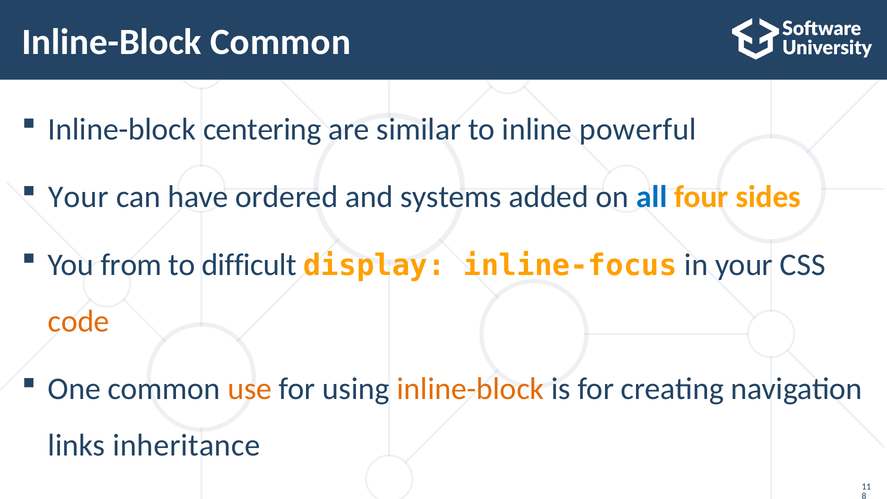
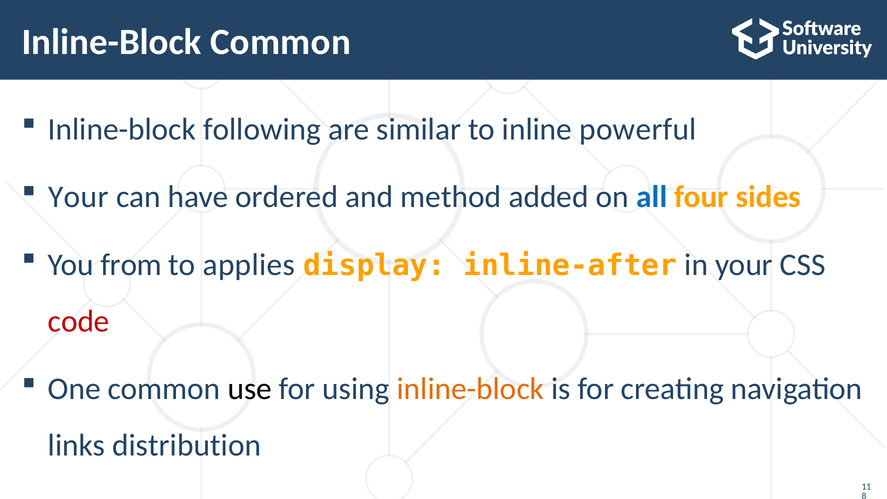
centering: centering -> following
systems: systems -> method
difficult: difficult -> applies
inline-focus: inline-focus -> inline-after
code colour: orange -> red
use colour: orange -> black
inheritance: inheritance -> distribution
